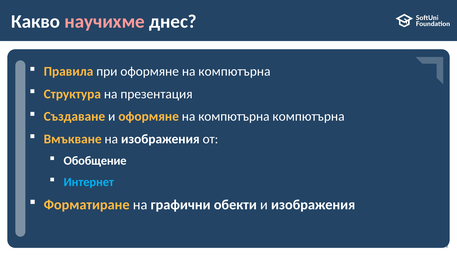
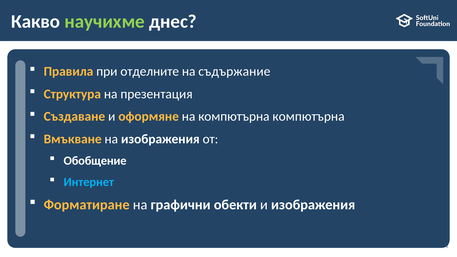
научихме colour: pink -> light green
при оформяне: оформяне -> отделните
компютърна at (234, 71): компютърна -> съдържание
